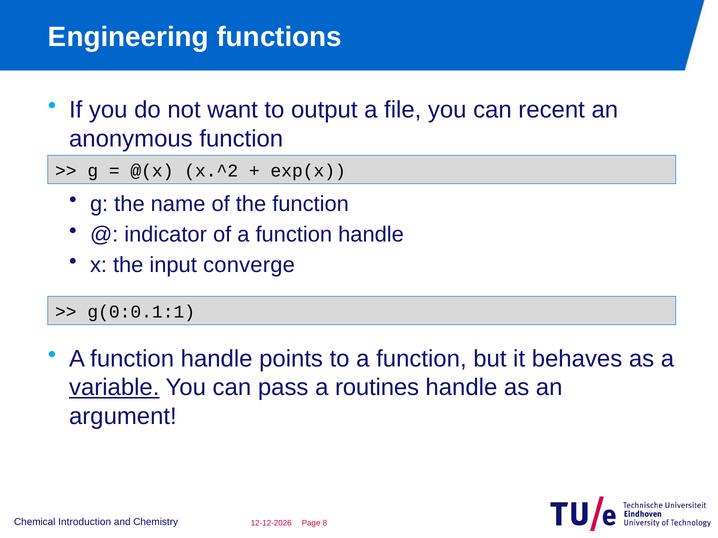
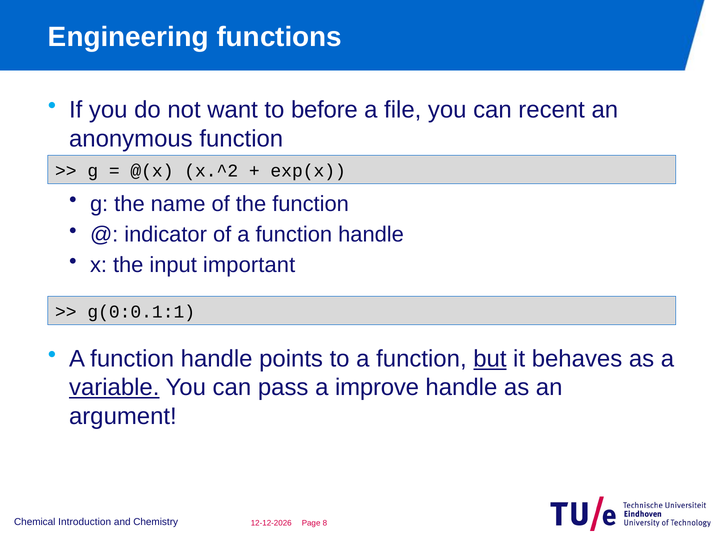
output: output -> before
converge: converge -> important
but underline: none -> present
routines: routines -> improve
